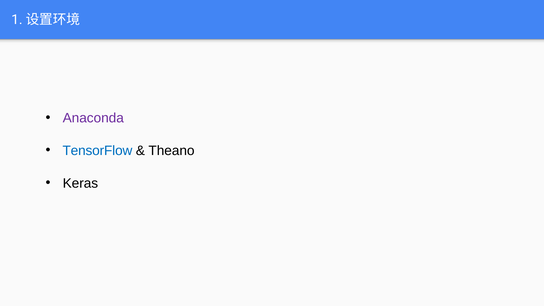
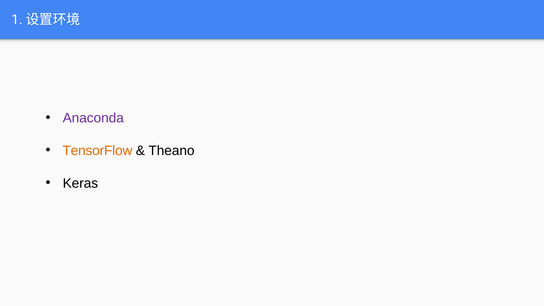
TensorFlow colour: blue -> orange
